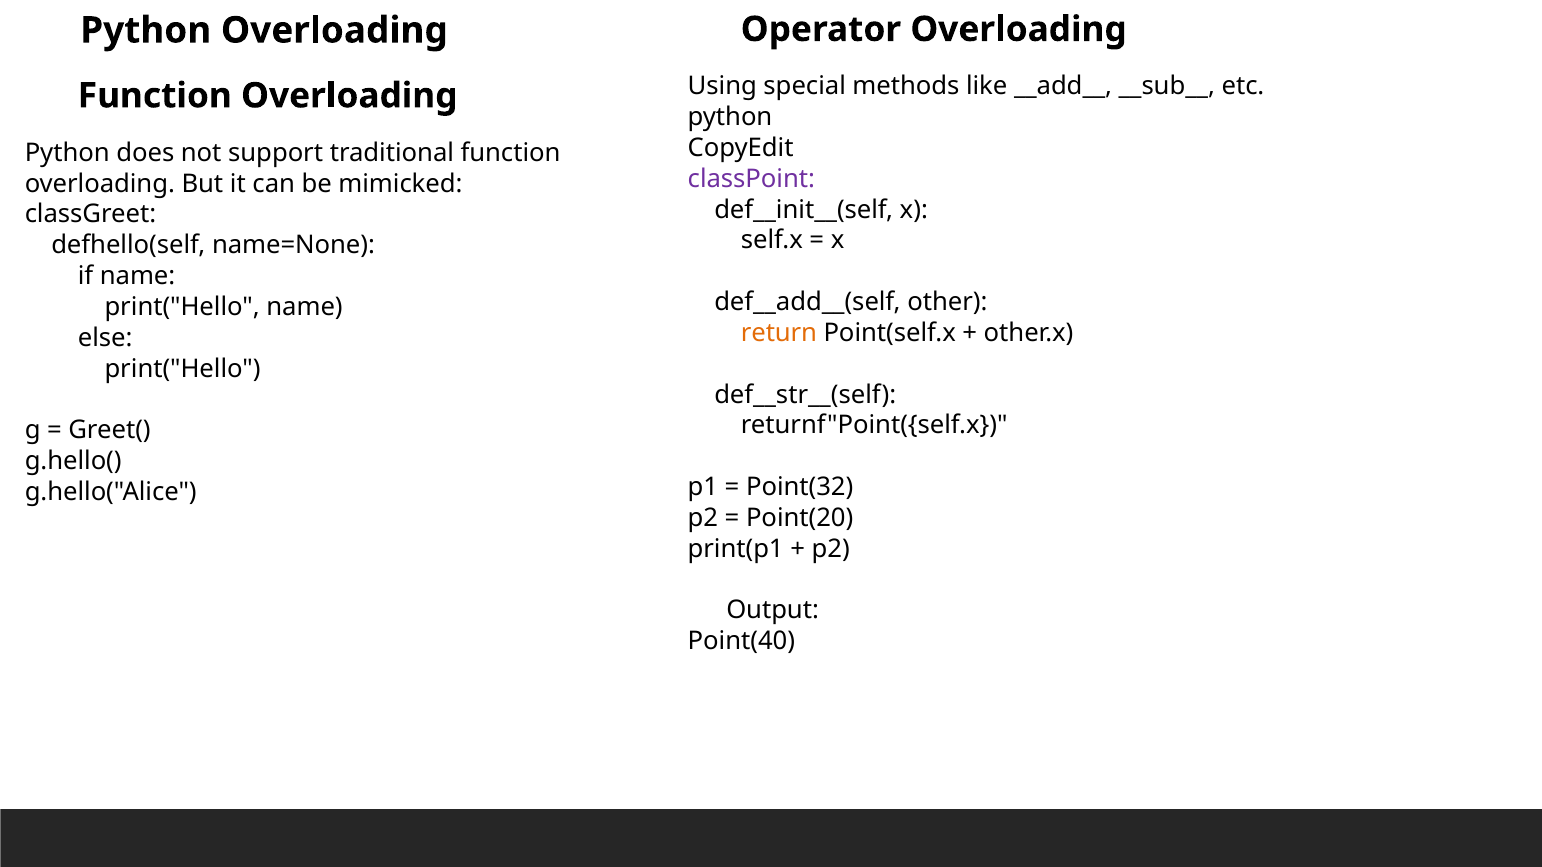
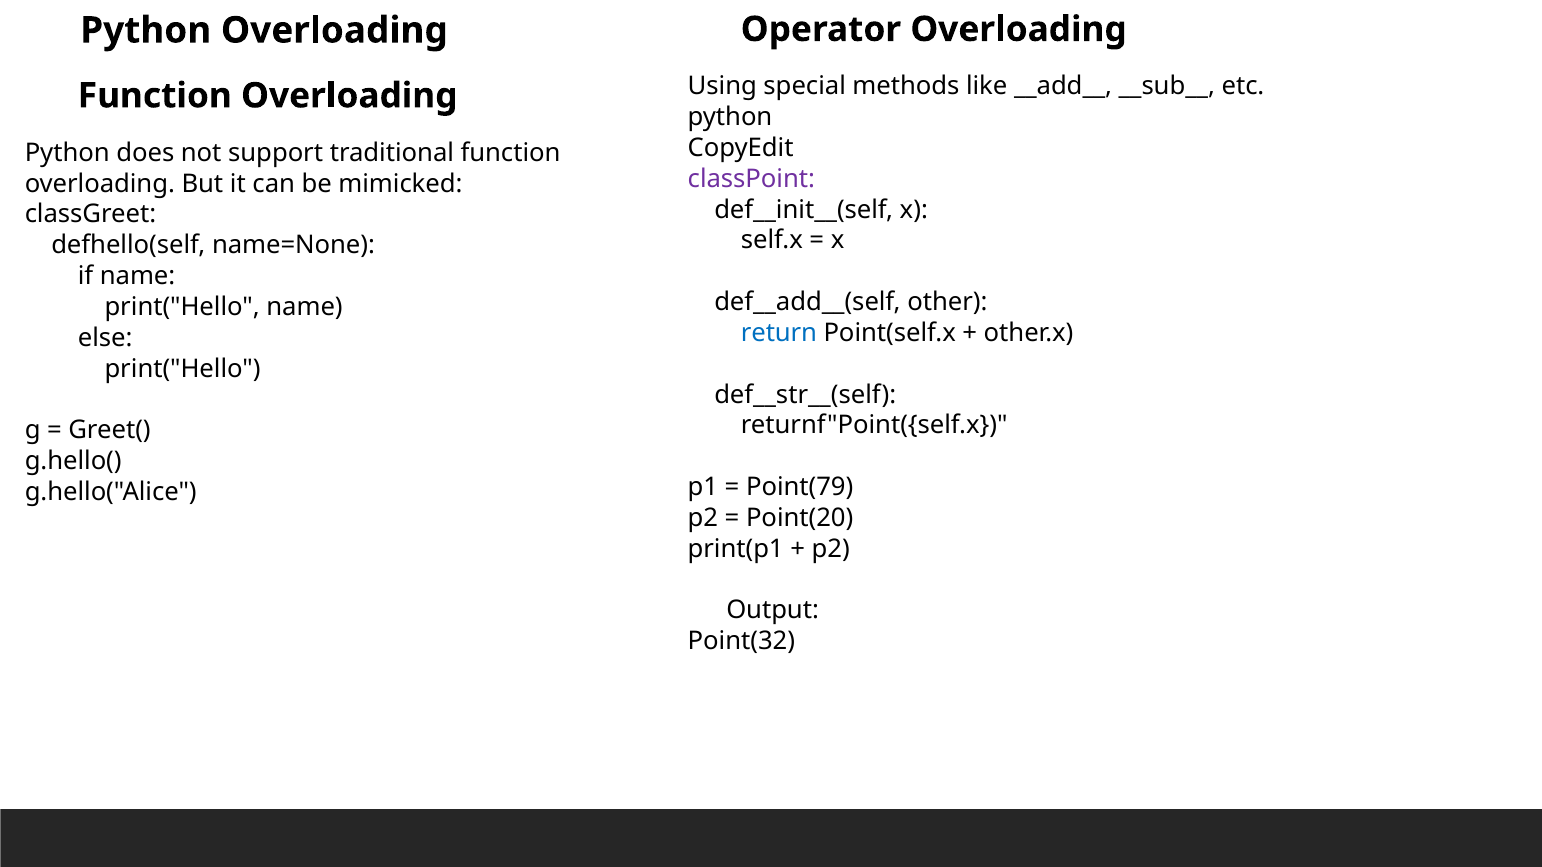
return colour: orange -> blue
Point(32: Point(32 -> Point(79
Point(40: Point(40 -> Point(32
